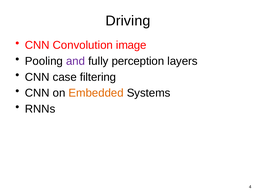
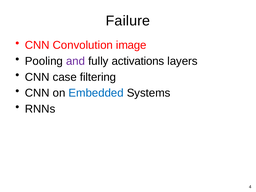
Driving: Driving -> Failure
perception: perception -> activations
Embedded colour: orange -> blue
